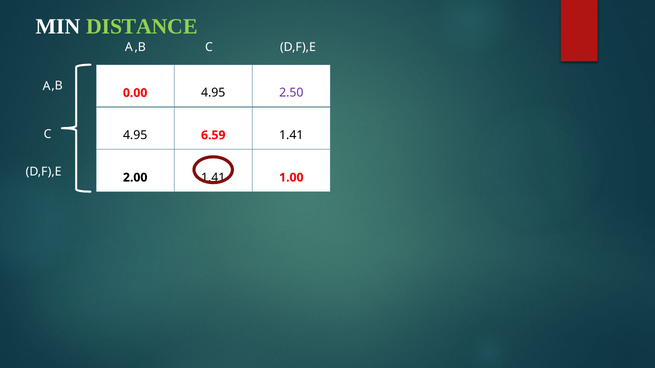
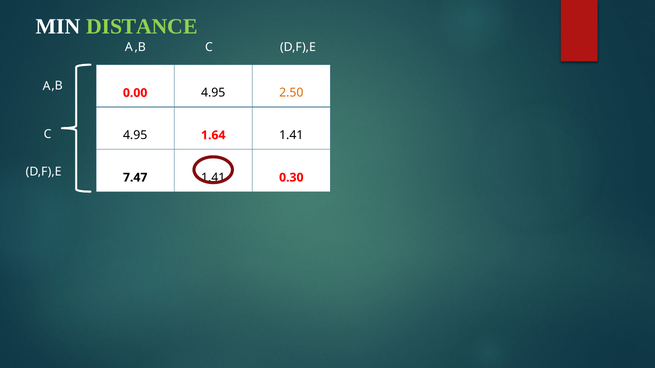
2.50 colour: purple -> orange
6.59: 6.59 -> 1.64
2.00: 2.00 -> 7.47
1.00: 1.00 -> 0.30
